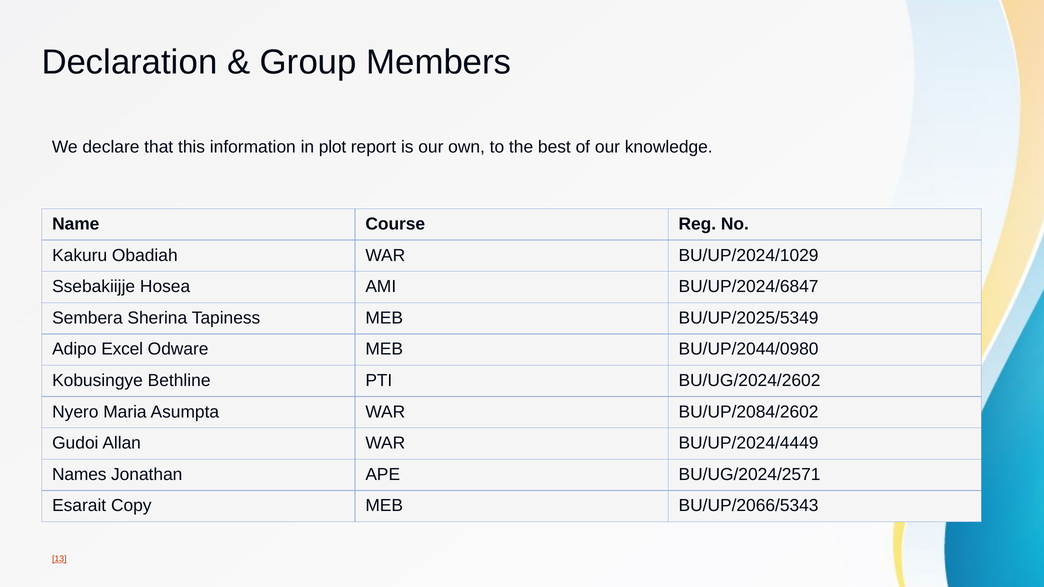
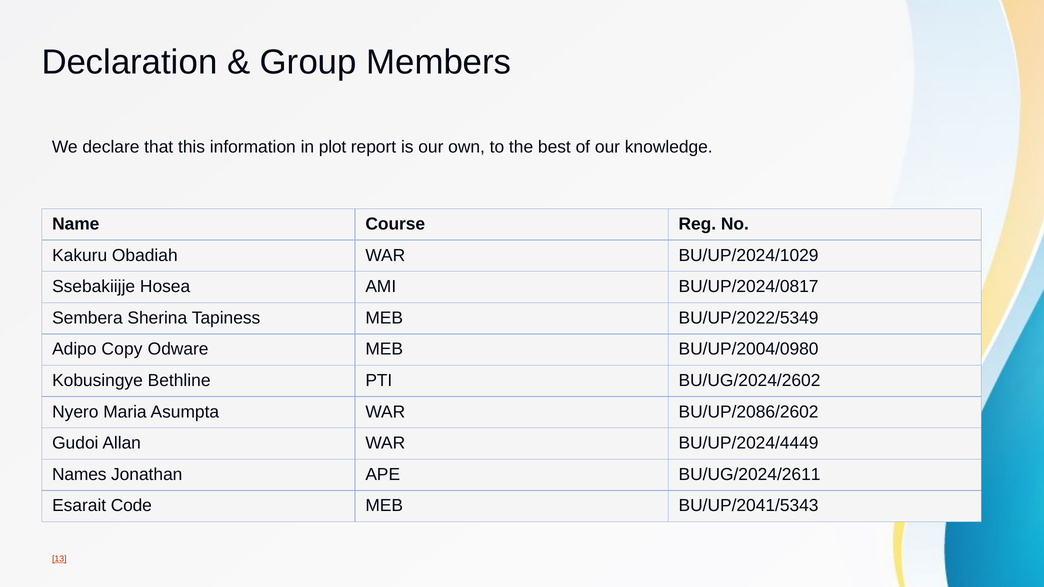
BU/UP/2024/6847: BU/UP/2024/6847 -> BU/UP/2024/0817
BU/UP/2025/5349: BU/UP/2025/5349 -> BU/UP/2022/5349
Excel: Excel -> Copy
BU/UP/2044/0980: BU/UP/2044/0980 -> BU/UP/2004/0980
BU/UP/2084/2602: BU/UP/2084/2602 -> BU/UP/2086/2602
BU/UG/2024/2571: BU/UG/2024/2571 -> BU/UG/2024/2611
Copy: Copy -> Code
BU/UP/2066/5343: BU/UP/2066/5343 -> BU/UP/2041/5343
